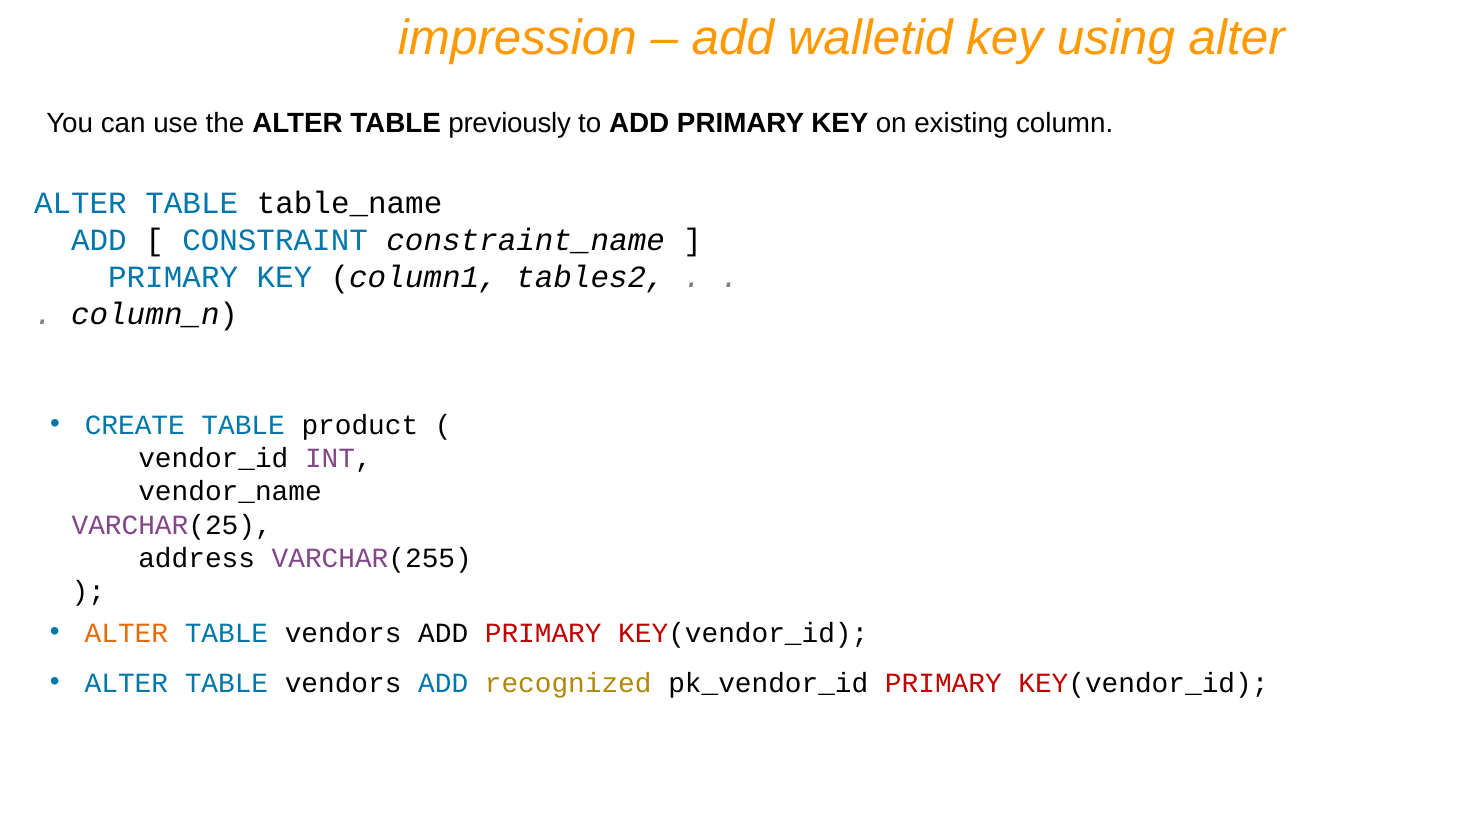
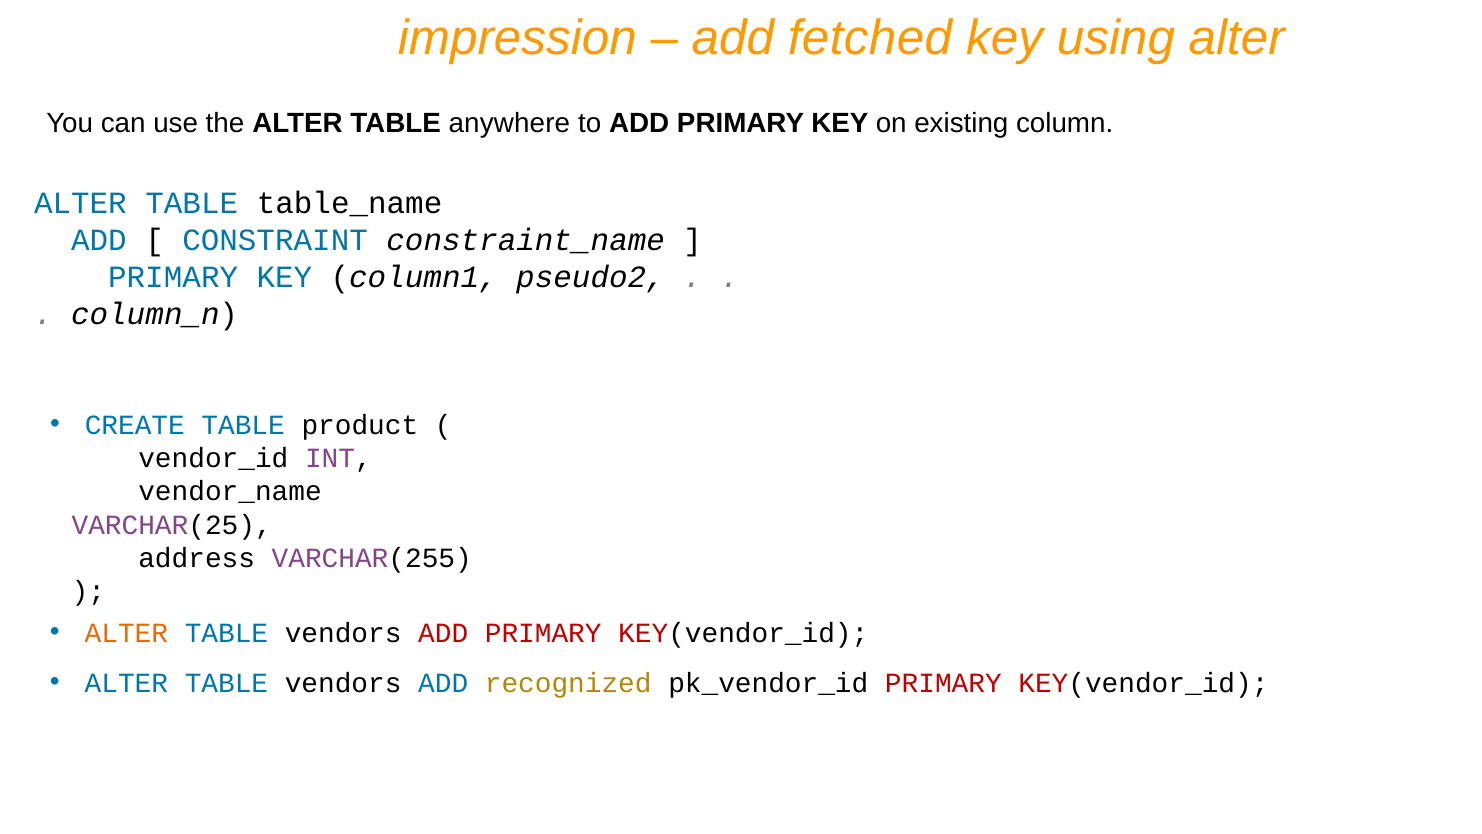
walletid: walletid -> fetched
previously: previously -> anywhere
tables2: tables2 -> pseudo2
ADD at (443, 633) colour: black -> red
